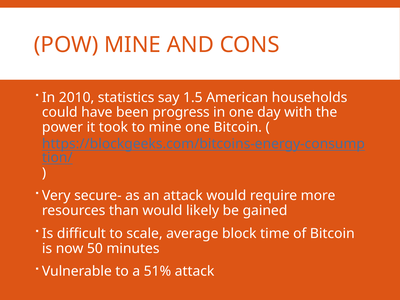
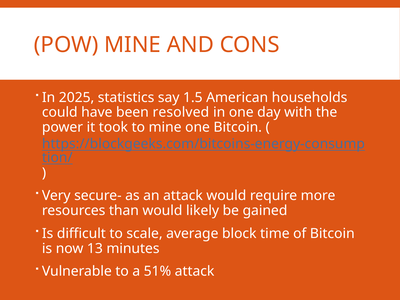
2010: 2010 -> 2025
progress: progress -> resolved
50: 50 -> 13
